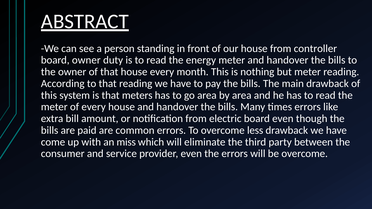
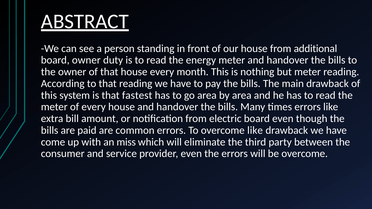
controller: controller -> additional
meters: meters -> fastest
overcome less: less -> like
